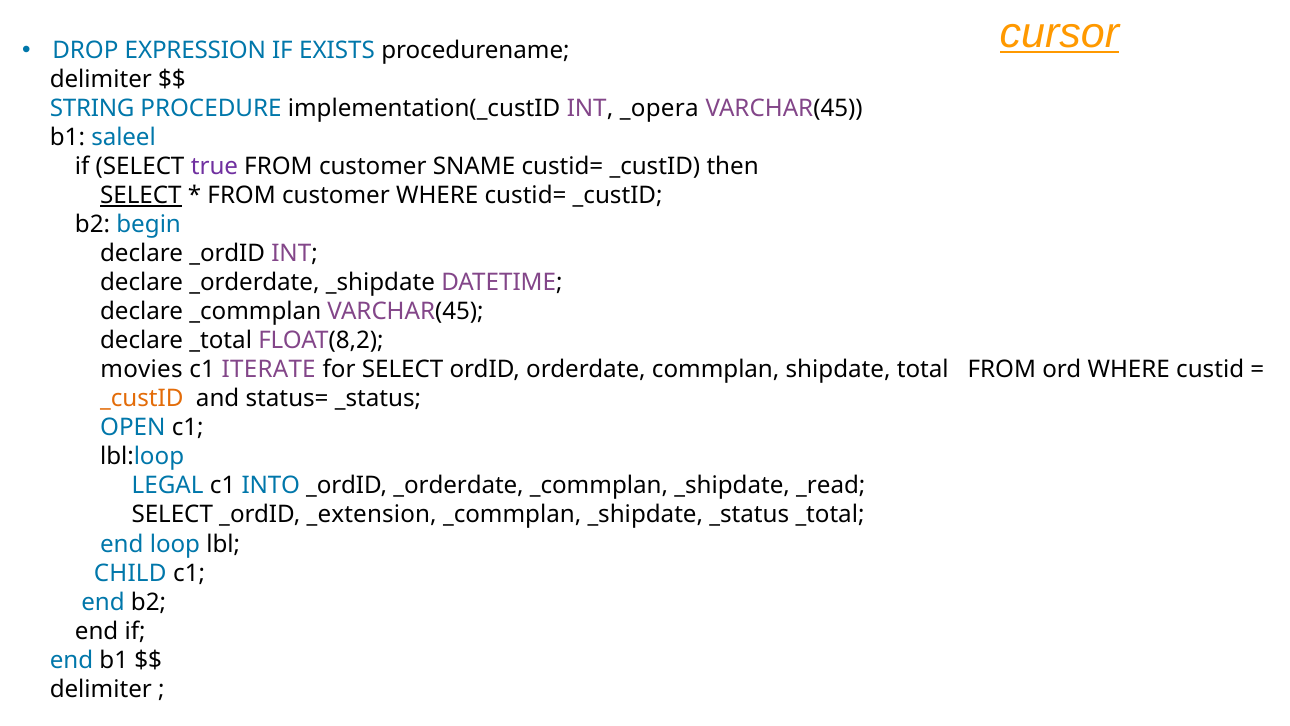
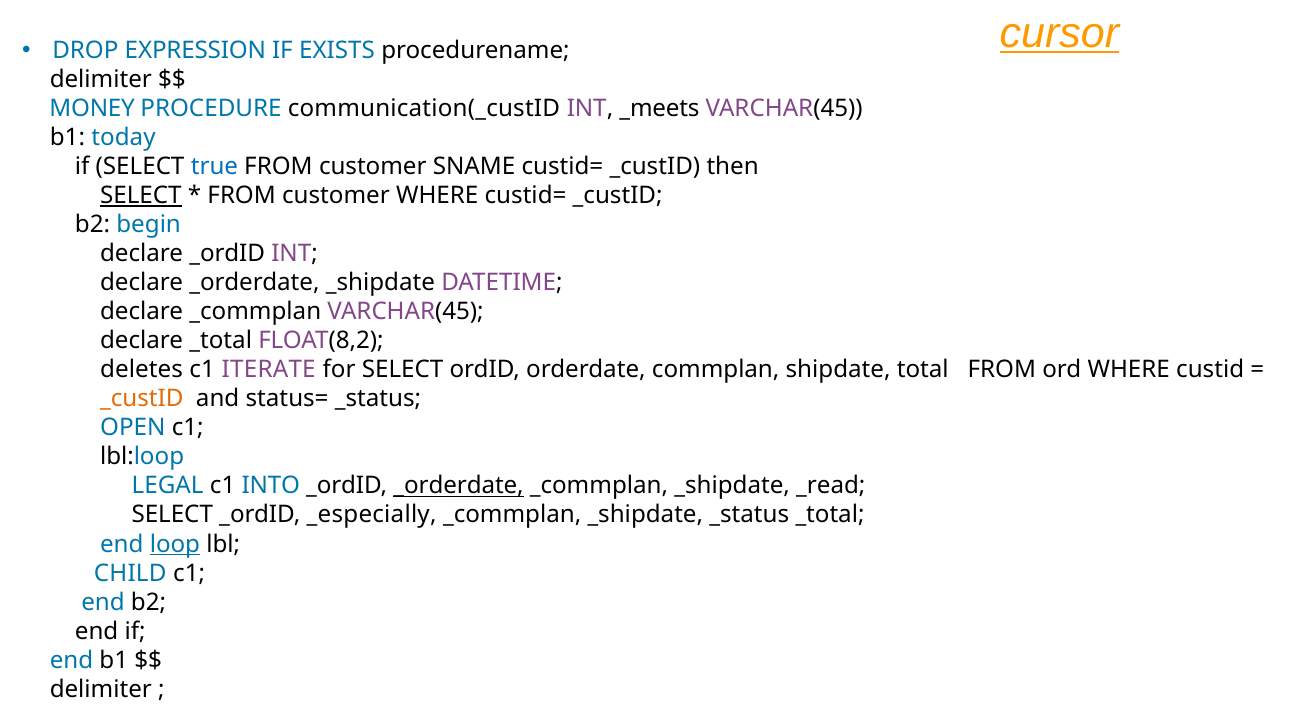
STRING: STRING -> MONEY
implementation(_custID: implementation(_custID -> communication(_custID
_opera: _opera -> _meets
saleel: saleel -> today
true colour: purple -> blue
movies: movies -> deletes
_orderdate at (459, 486) underline: none -> present
_extension: _extension -> _especially
loop underline: none -> present
